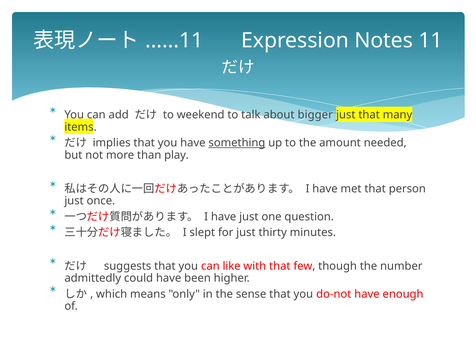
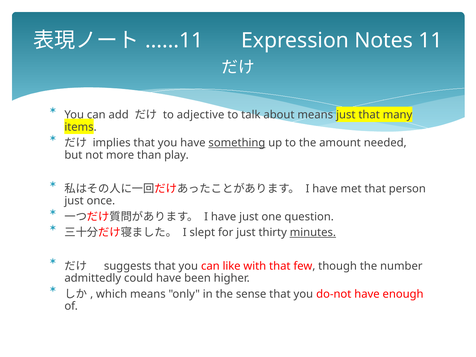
weekend: weekend -> adjective
about bigger: bigger -> means
minutes underline: none -> present
